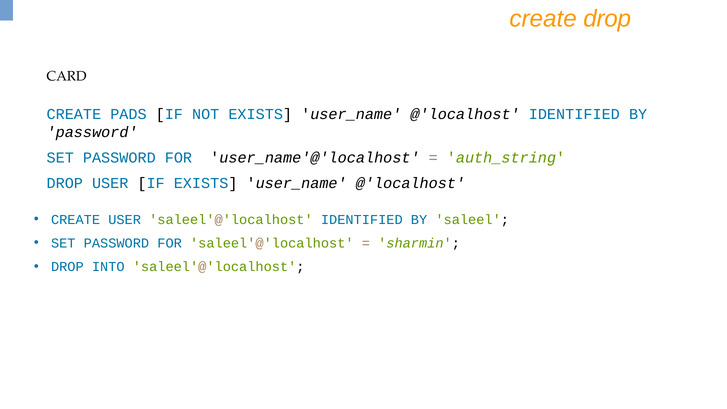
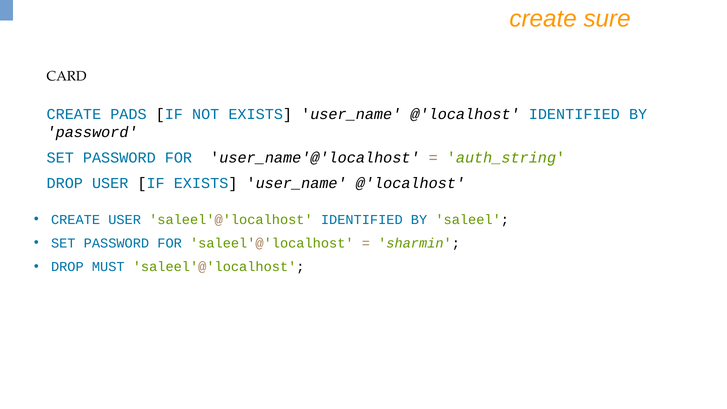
create drop: drop -> sure
INTO: INTO -> MUST
